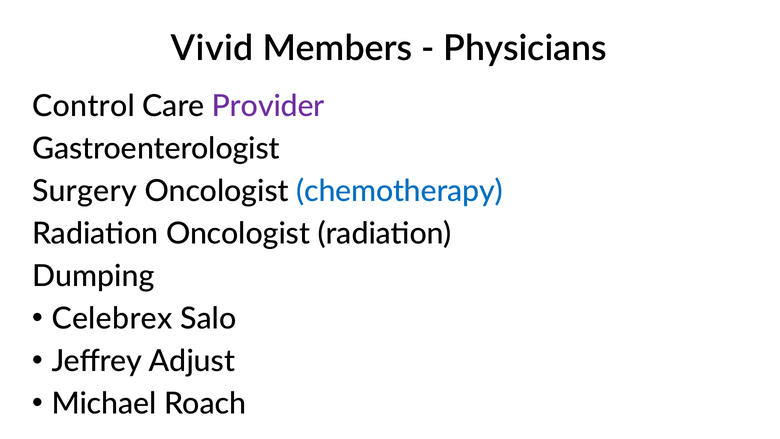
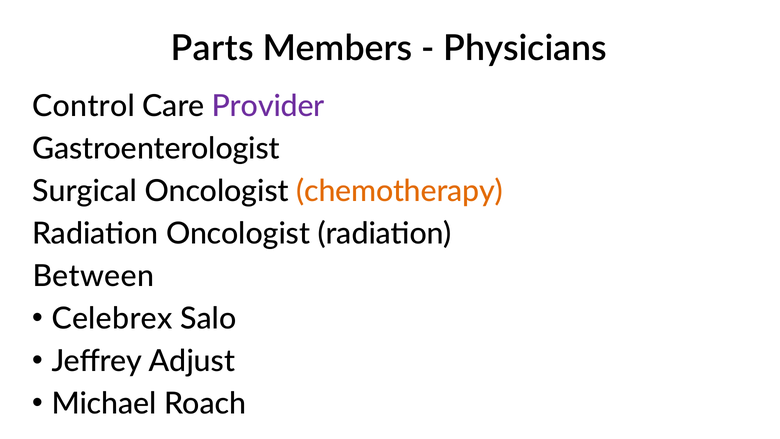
Vivid: Vivid -> Parts
Surgery: Surgery -> Surgical
chemotherapy colour: blue -> orange
Dumping: Dumping -> Between
